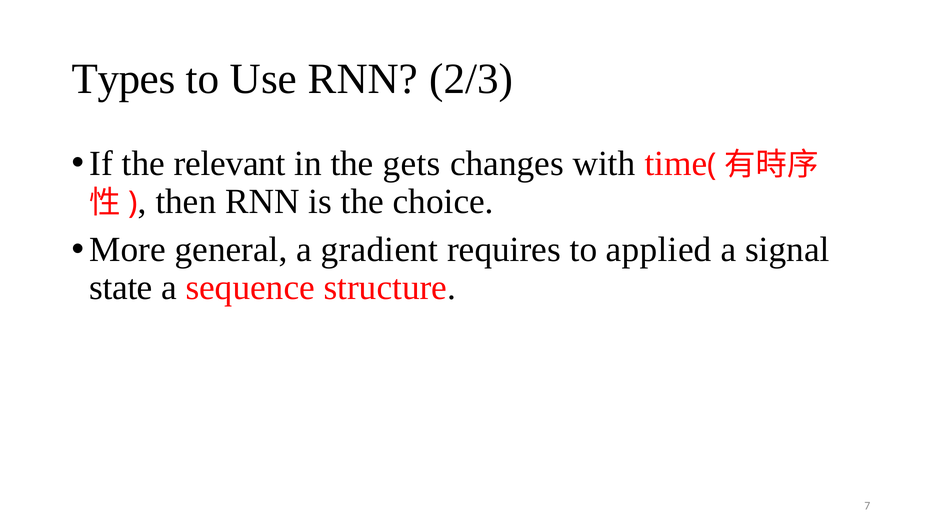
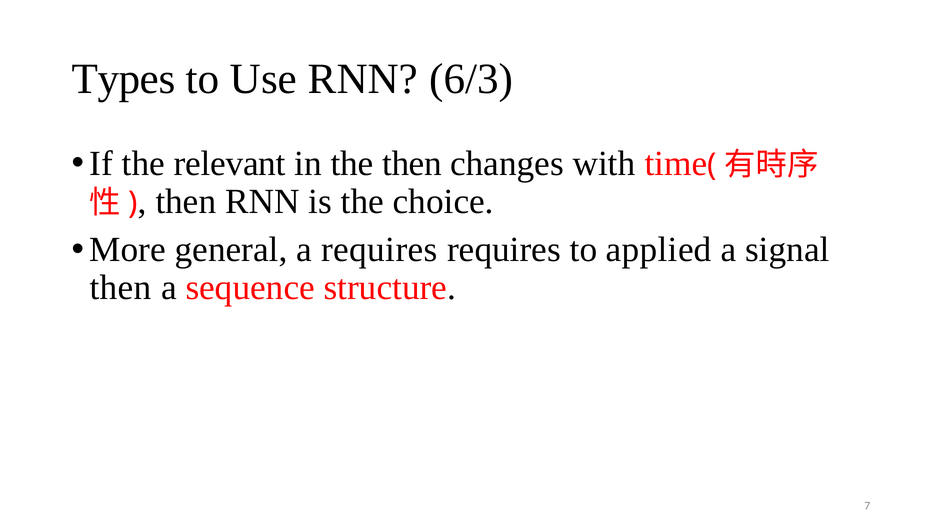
2/3: 2/3 -> 6/3
the gets: gets -> then
a gradient: gradient -> requires
state at (121, 288): state -> then
